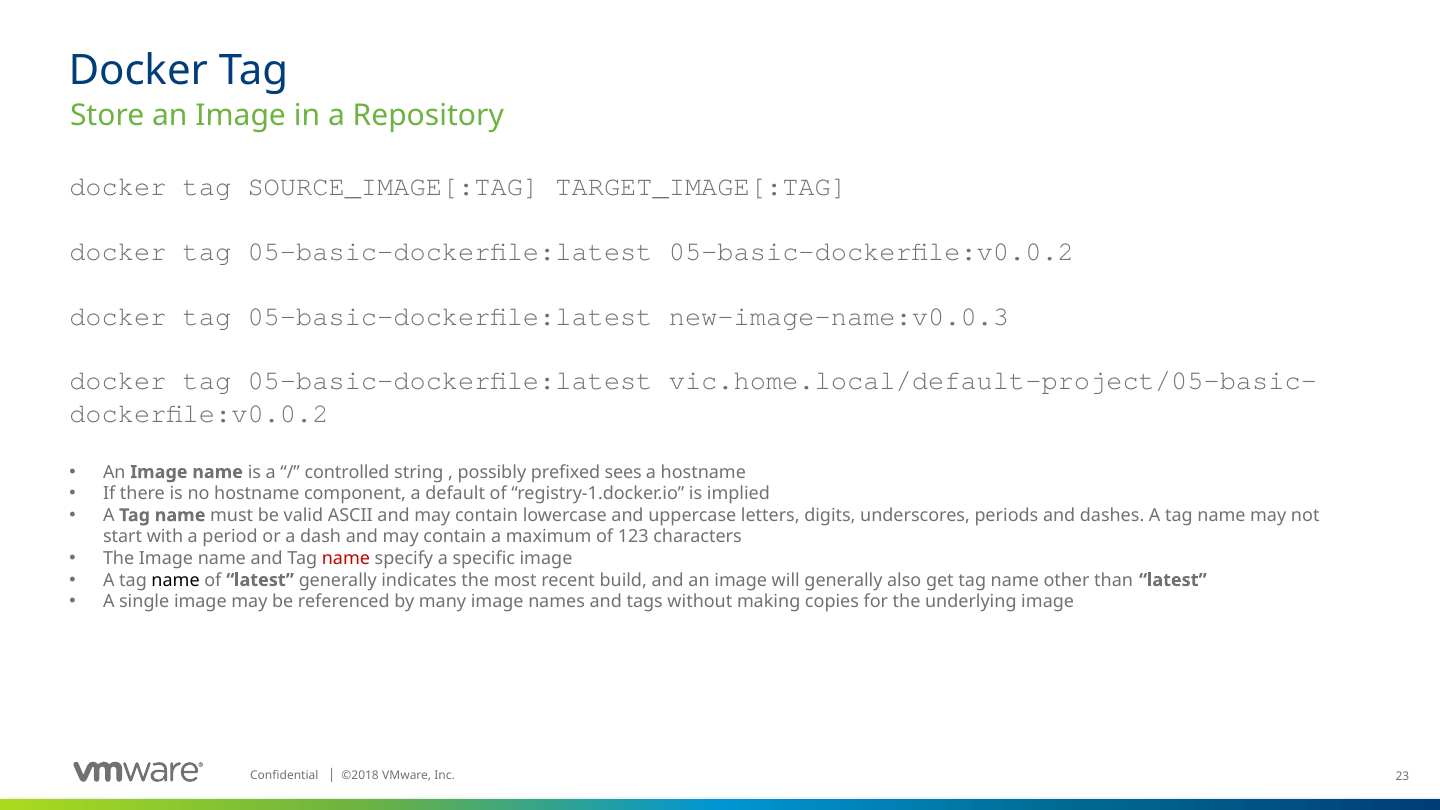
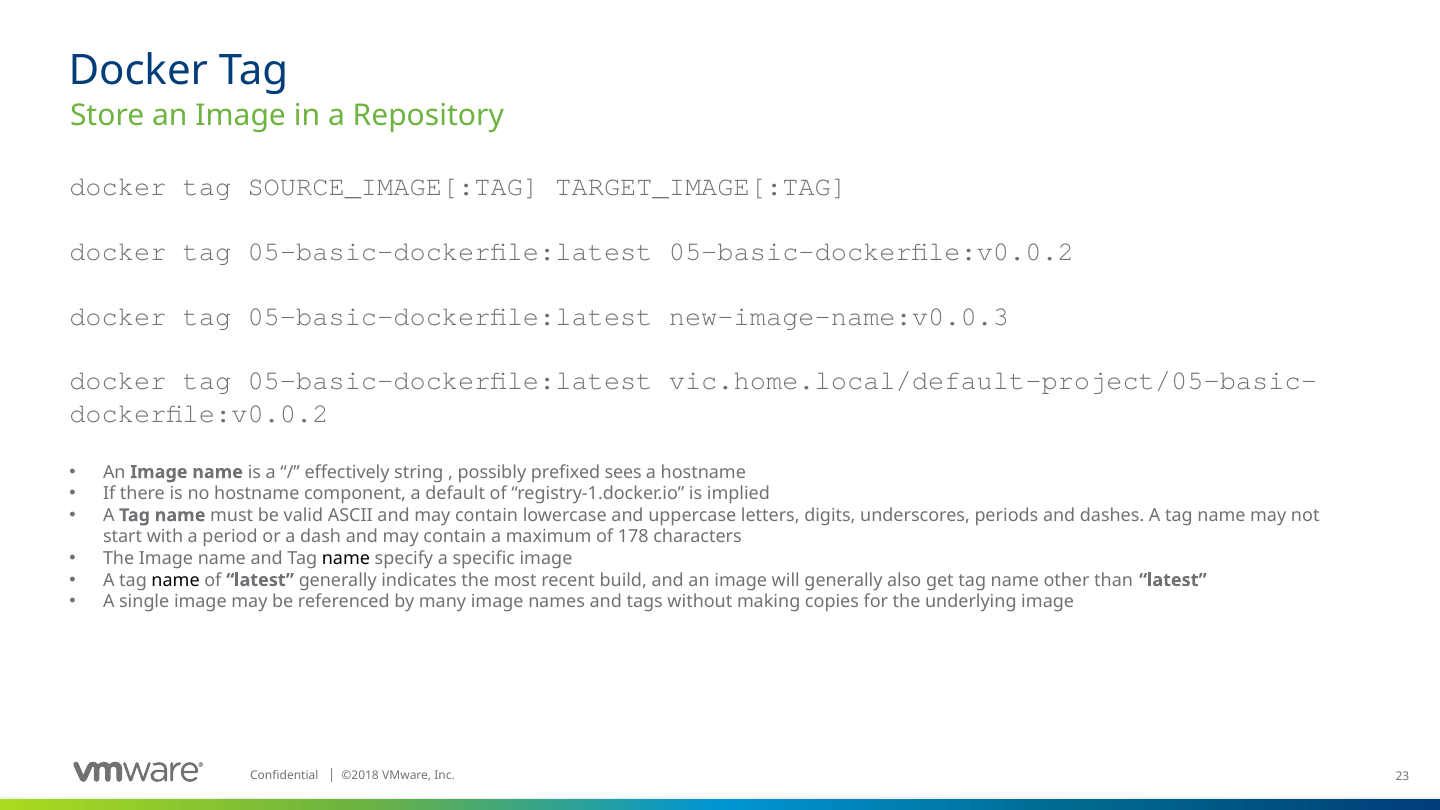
controlled: controlled -> effectively
123: 123 -> 178
name at (346, 559) colour: red -> black
